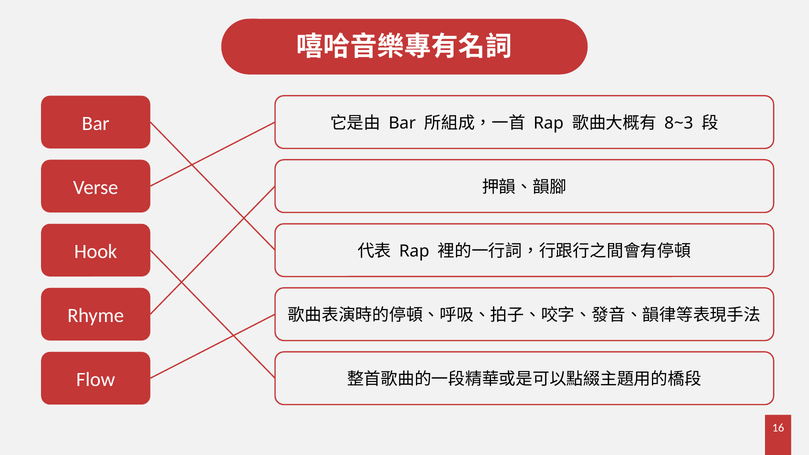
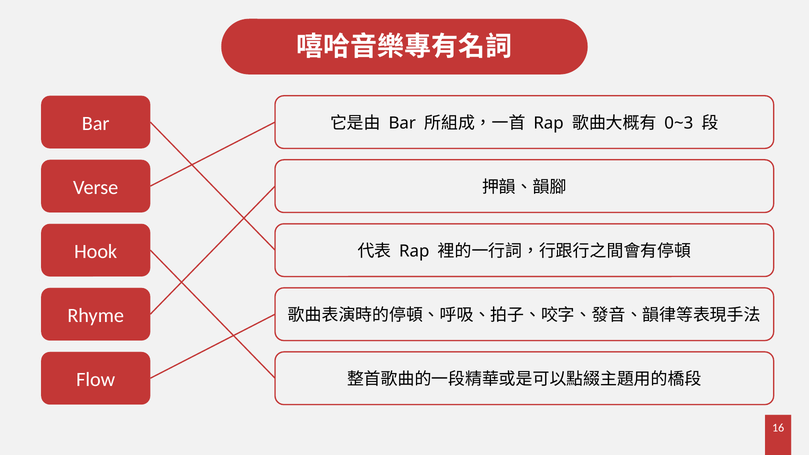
8~3: 8~3 -> 0~3
